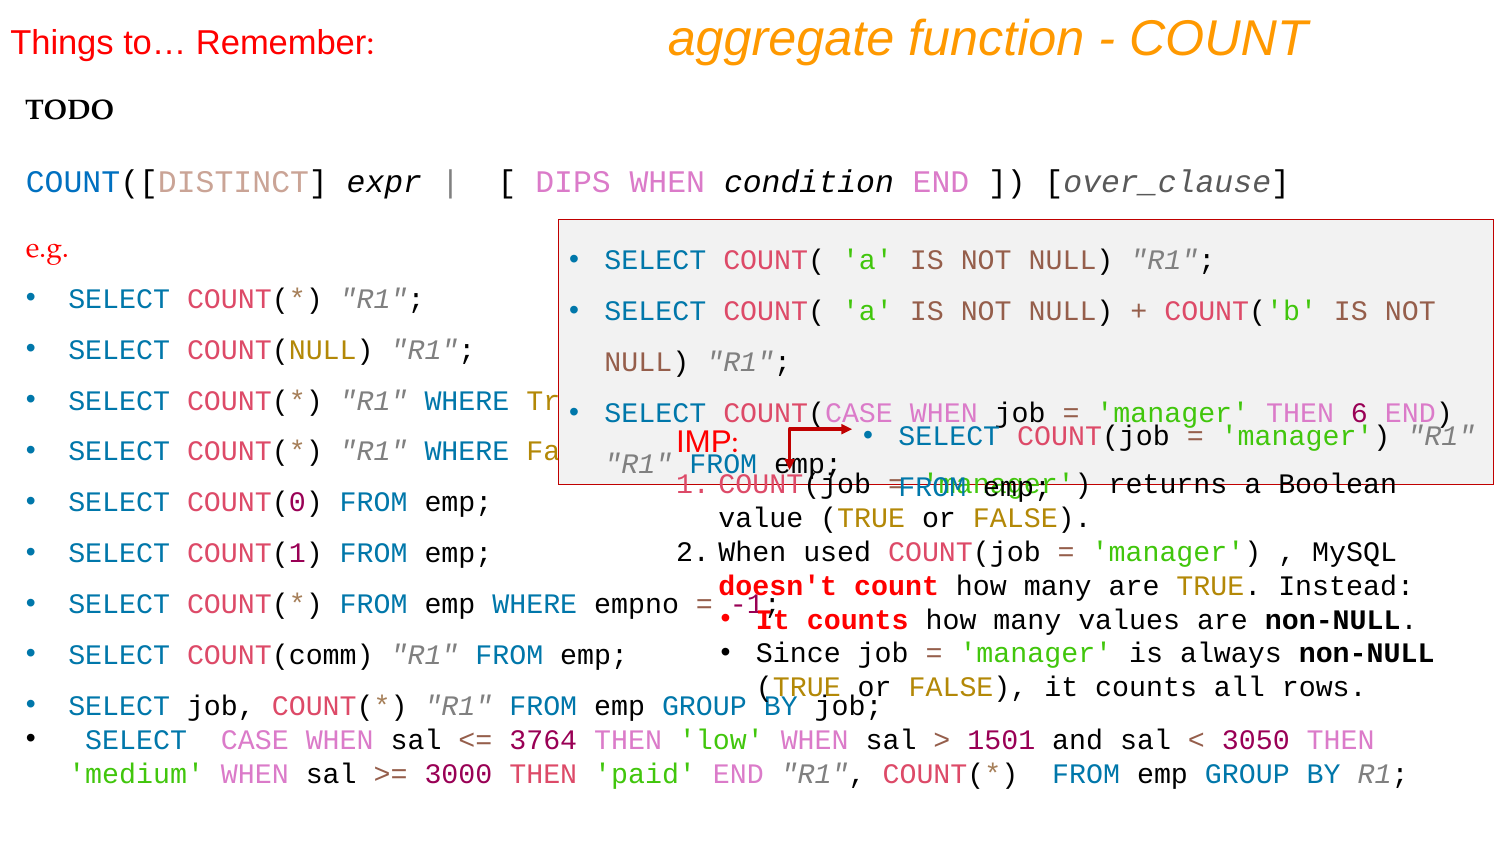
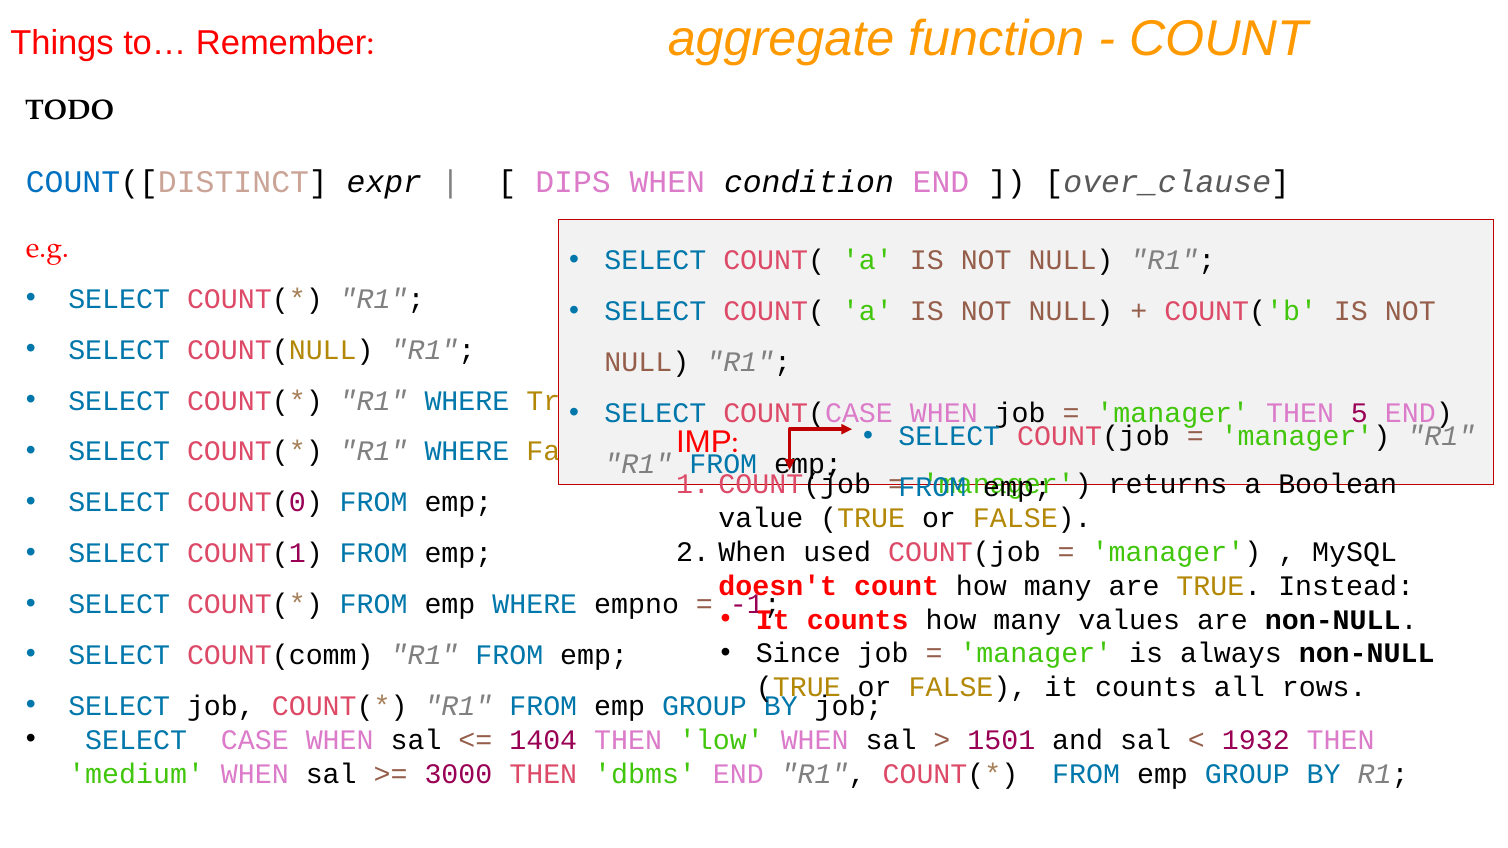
6: 6 -> 5
3764: 3764 -> 1404
3050: 3050 -> 1932
paid: paid -> dbms
